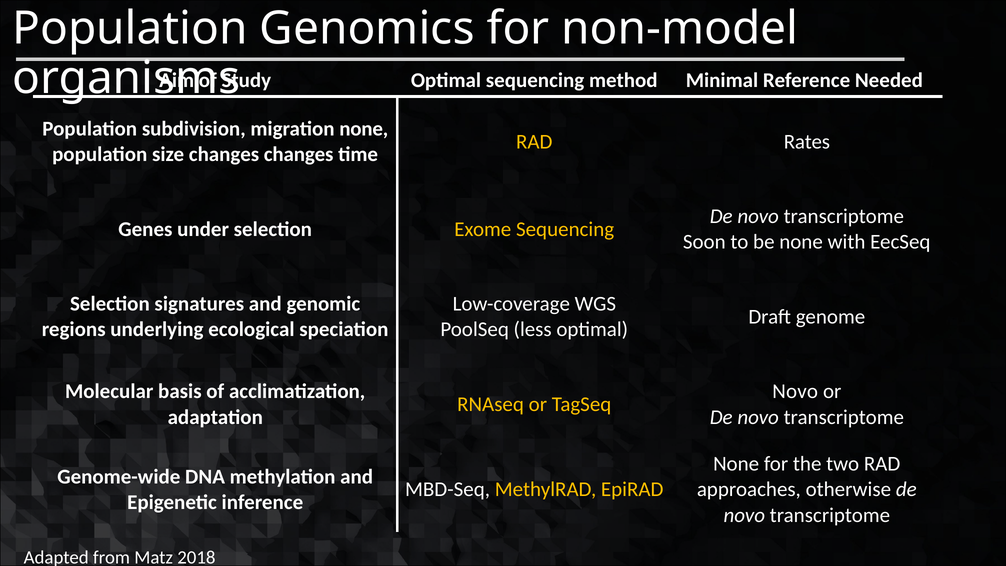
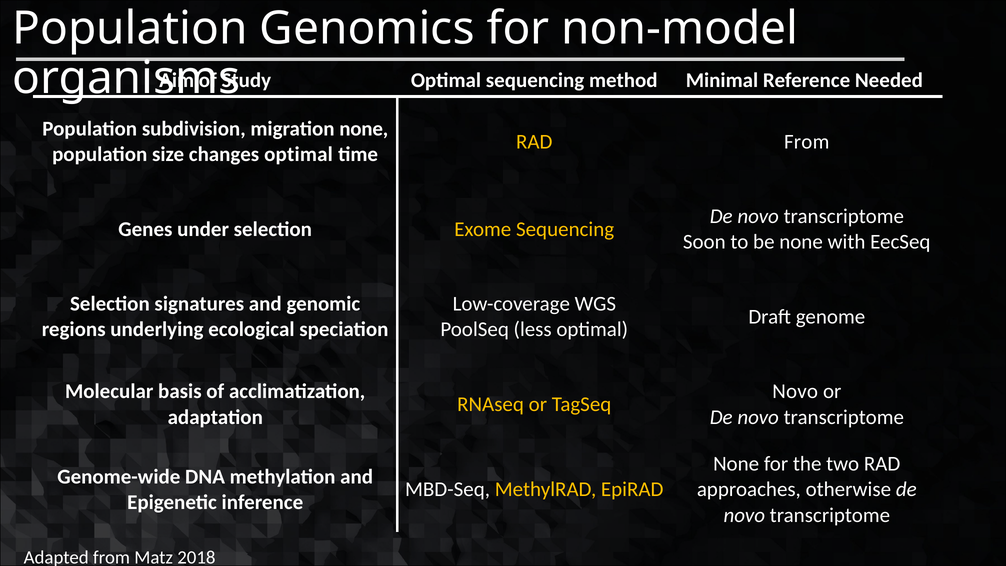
RAD Rates: Rates -> From
changes changes: changes -> optimal
